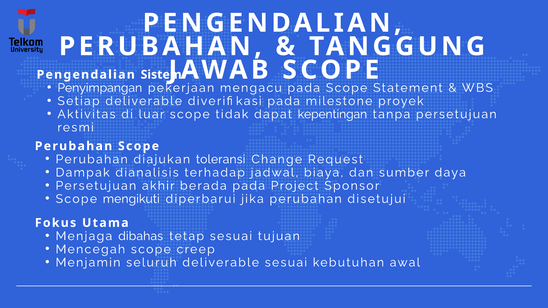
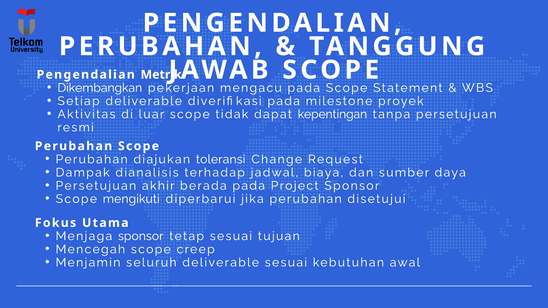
Sistem: Sistem -> Metrik
Penyimpangan: Penyimpangan -> Dikembangkan
Menjaga dibahas: dibahas -> sponsor
